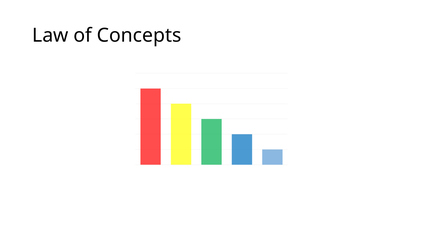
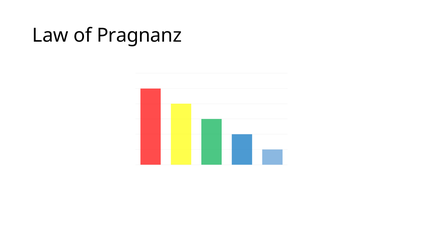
Concepts: Concepts -> Pragnanz
